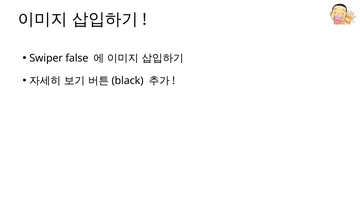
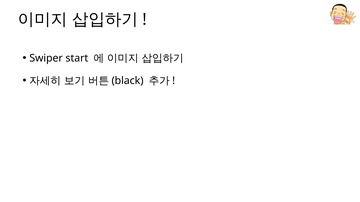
false: false -> start
